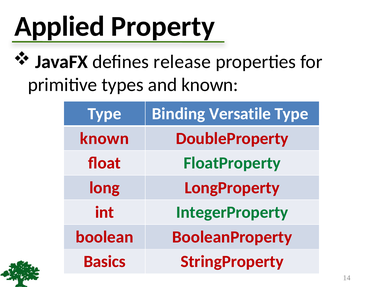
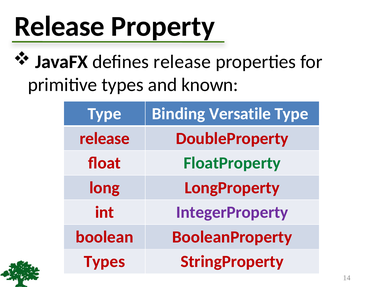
Applied at (59, 26): Applied -> Release
known at (104, 139): known -> release
IntegerProperty colour: green -> purple
Basics at (105, 262): Basics -> Types
